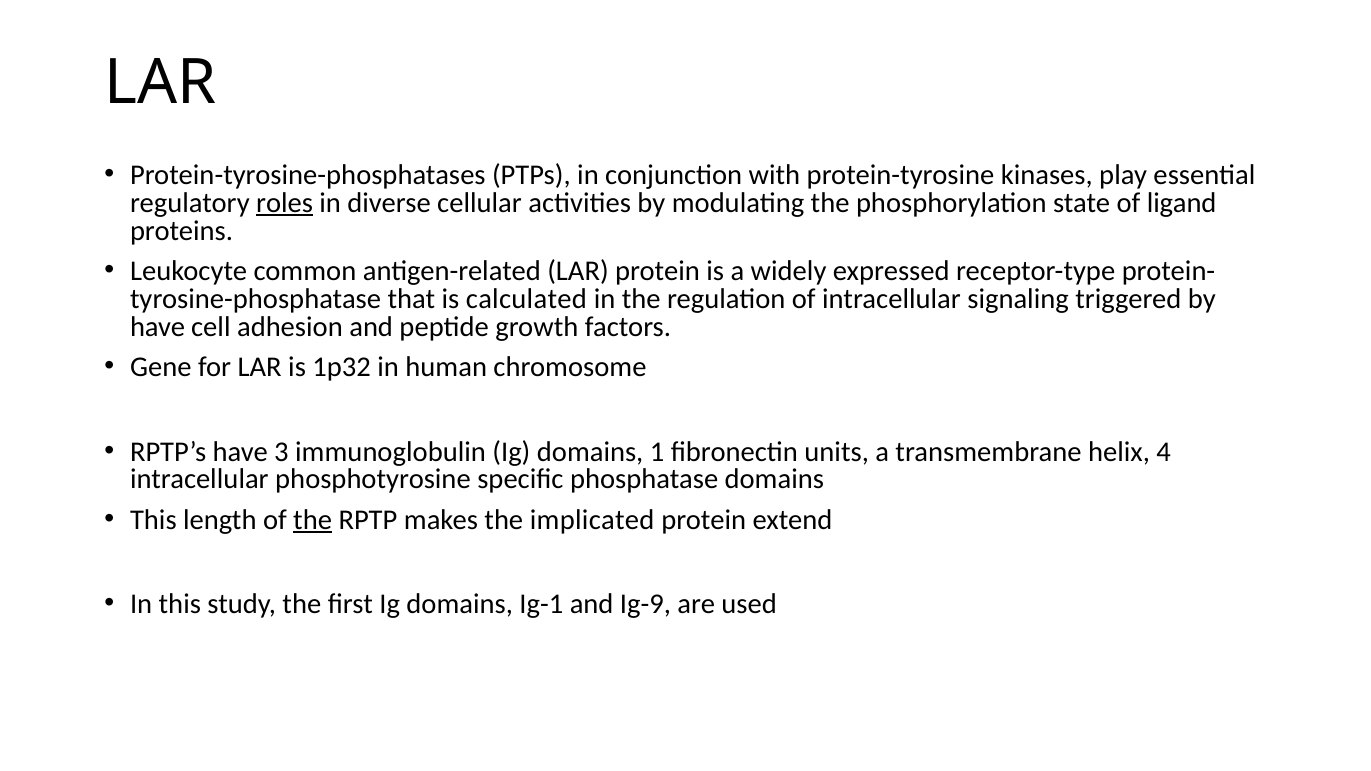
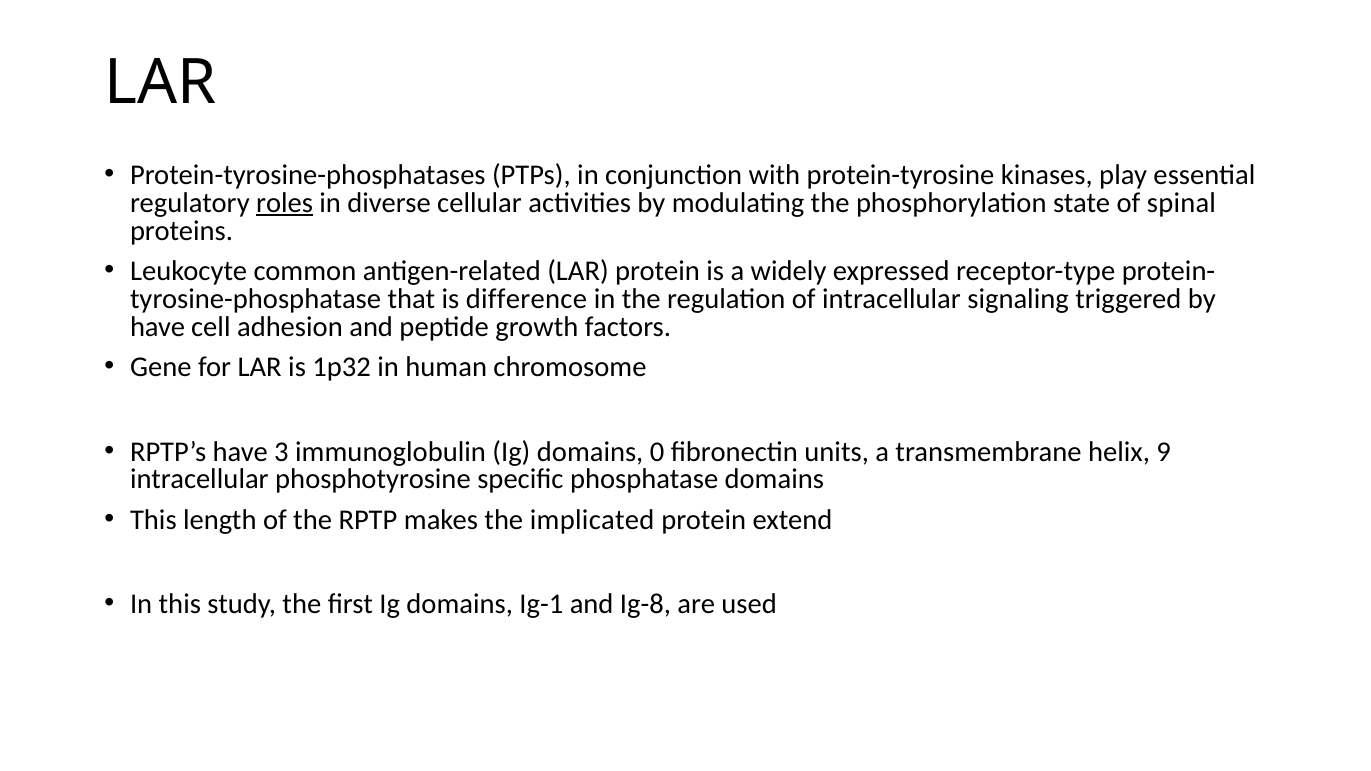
ligand: ligand -> spinal
calculated: calculated -> difference
1: 1 -> 0
4: 4 -> 9
the at (313, 520) underline: present -> none
Ig-9: Ig-9 -> Ig-8
